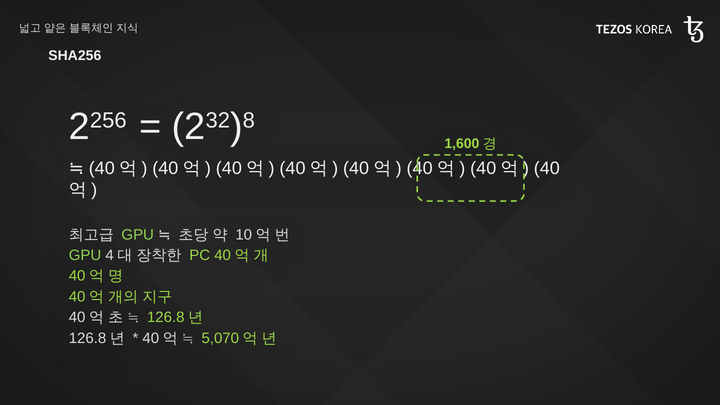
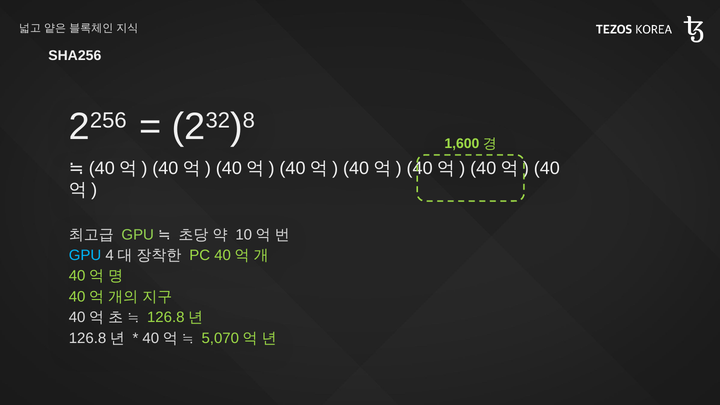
GPU at (85, 255) colour: light green -> light blue
